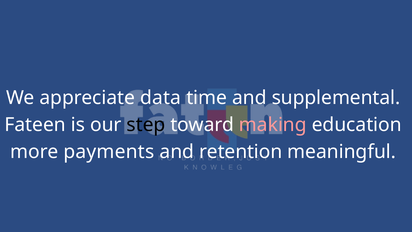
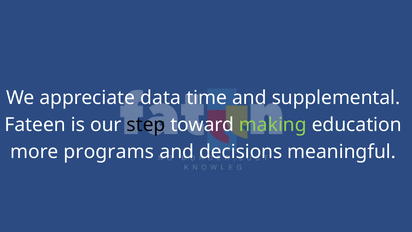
making colour: pink -> light green
payments: payments -> programs
retention: retention -> decisions
